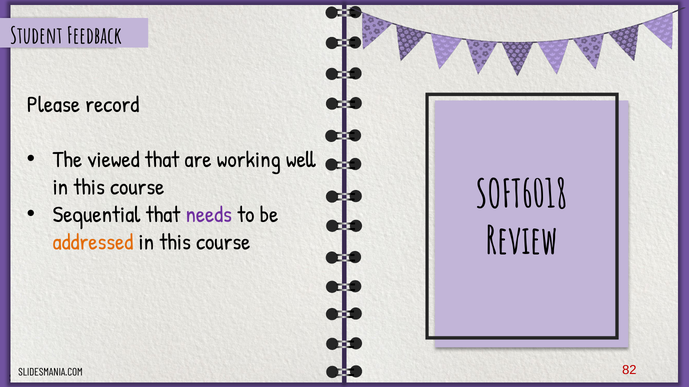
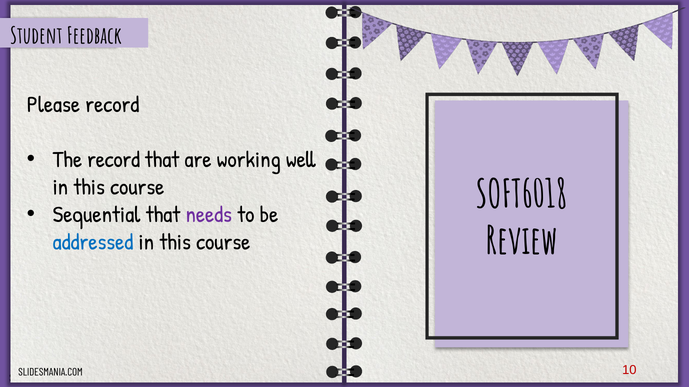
The viewed: viewed -> record
addressed colour: orange -> blue
82: 82 -> 10
